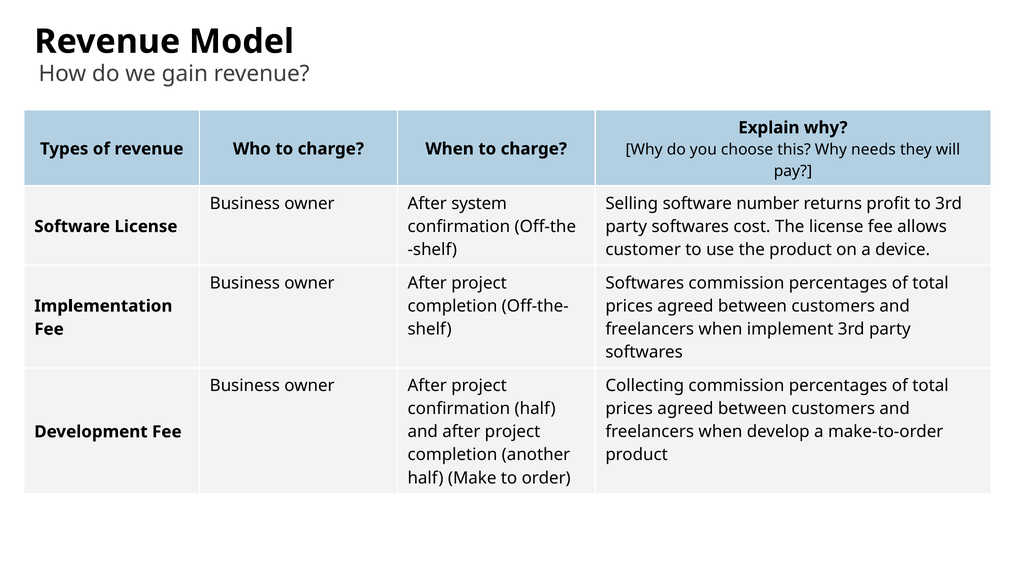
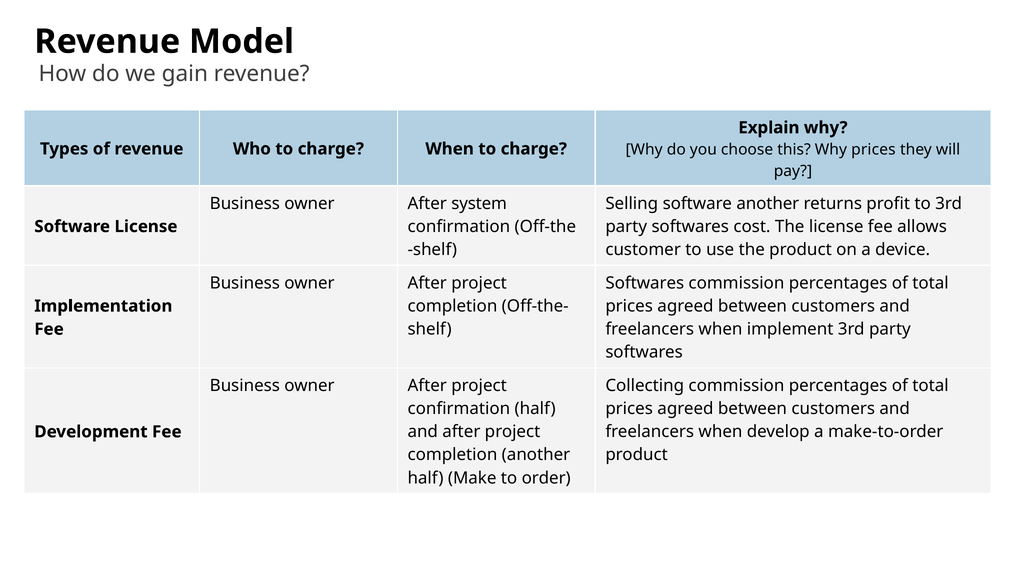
Why needs: needs -> prices
software number: number -> another
